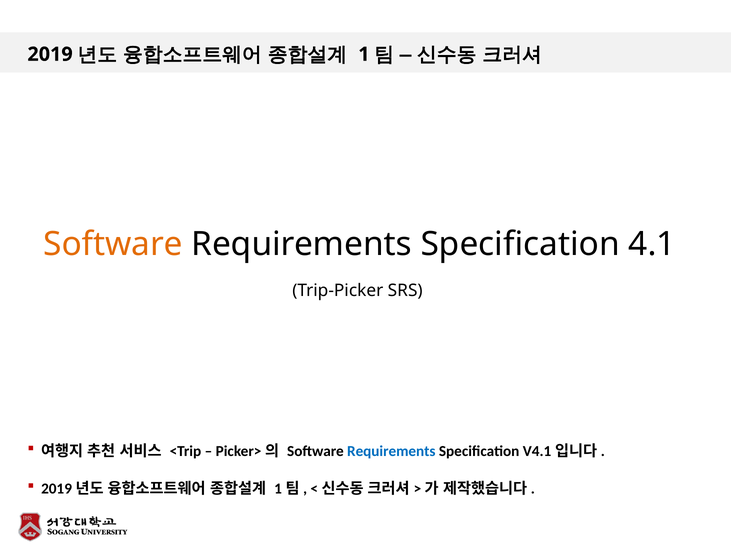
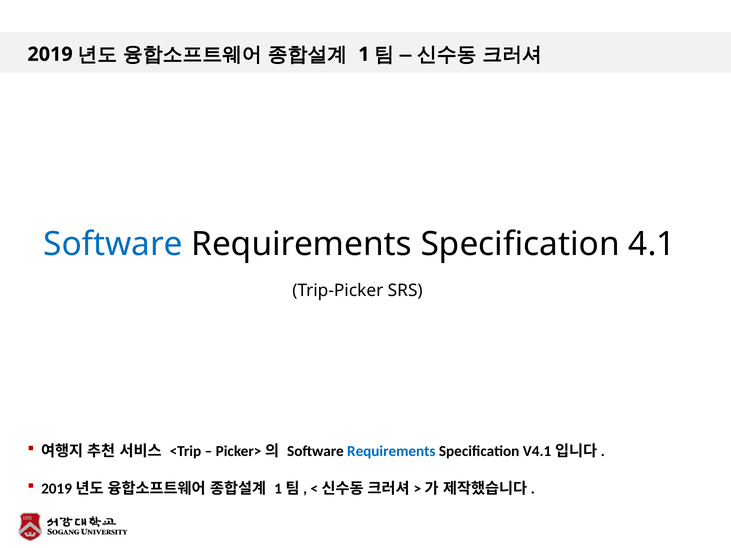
Software at (113, 244) colour: orange -> blue
